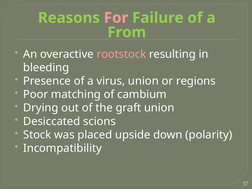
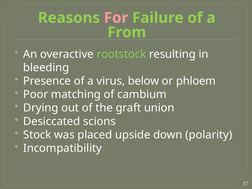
rootstock colour: pink -> light green
virus union: union -> below
regions: regions -> phloem
